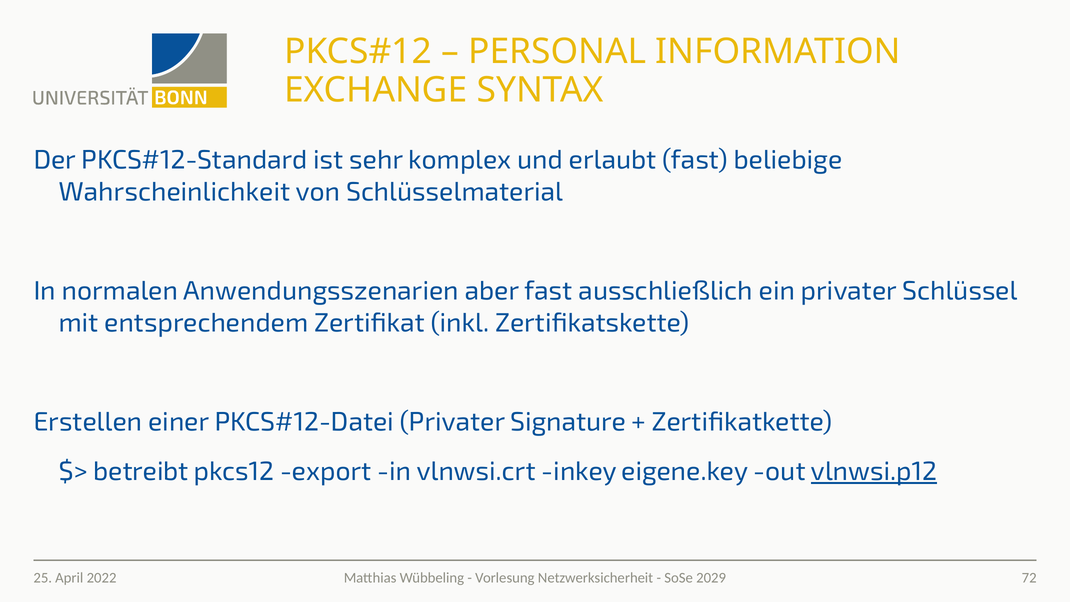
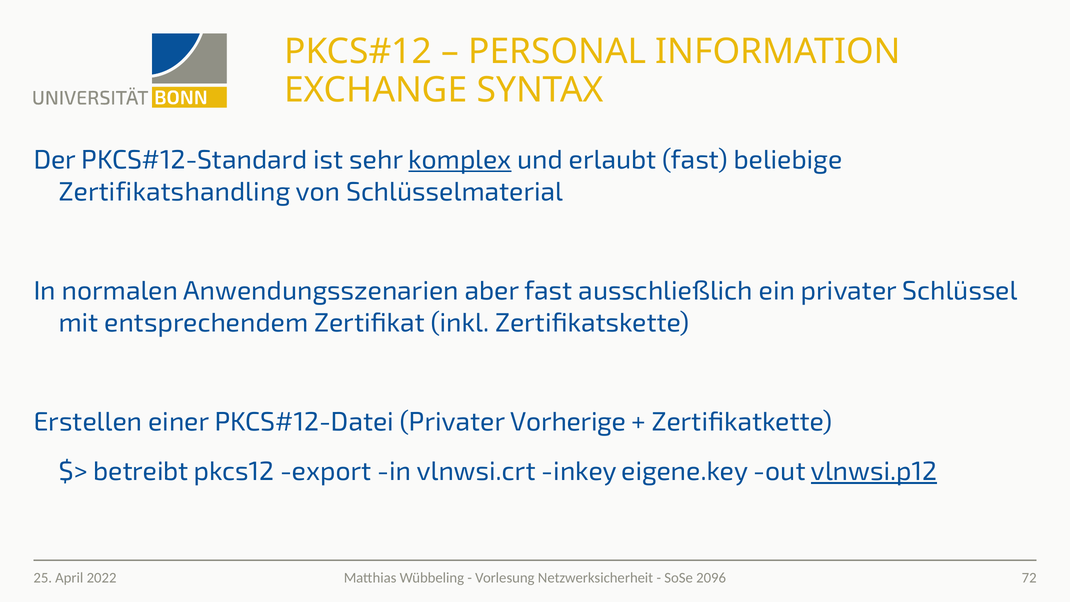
komplex underline: none -> present
Wahrscheinlichkeit: Wahrscheinlichkeit -> Zertifikatshandling
Signature: Signature -> Vorherige
2029: 2029 -> 2096
